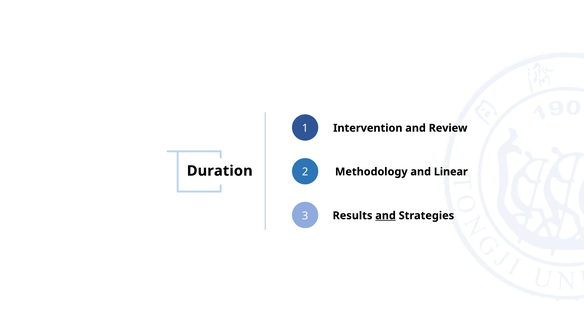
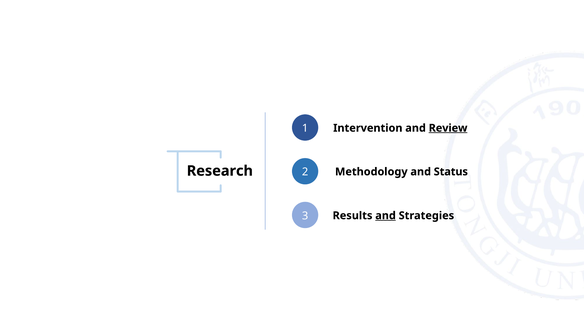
Review underline: none -> present
Duration: Duration -> Research
Linear: Linear -> Status
